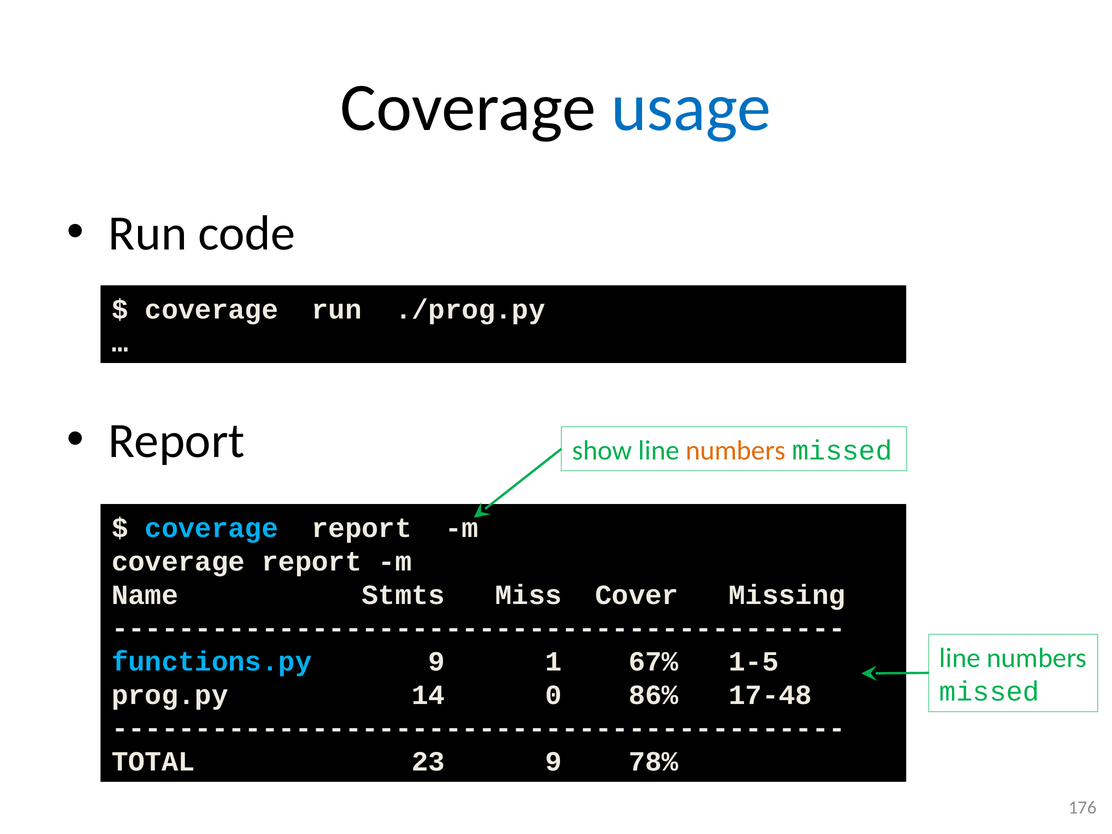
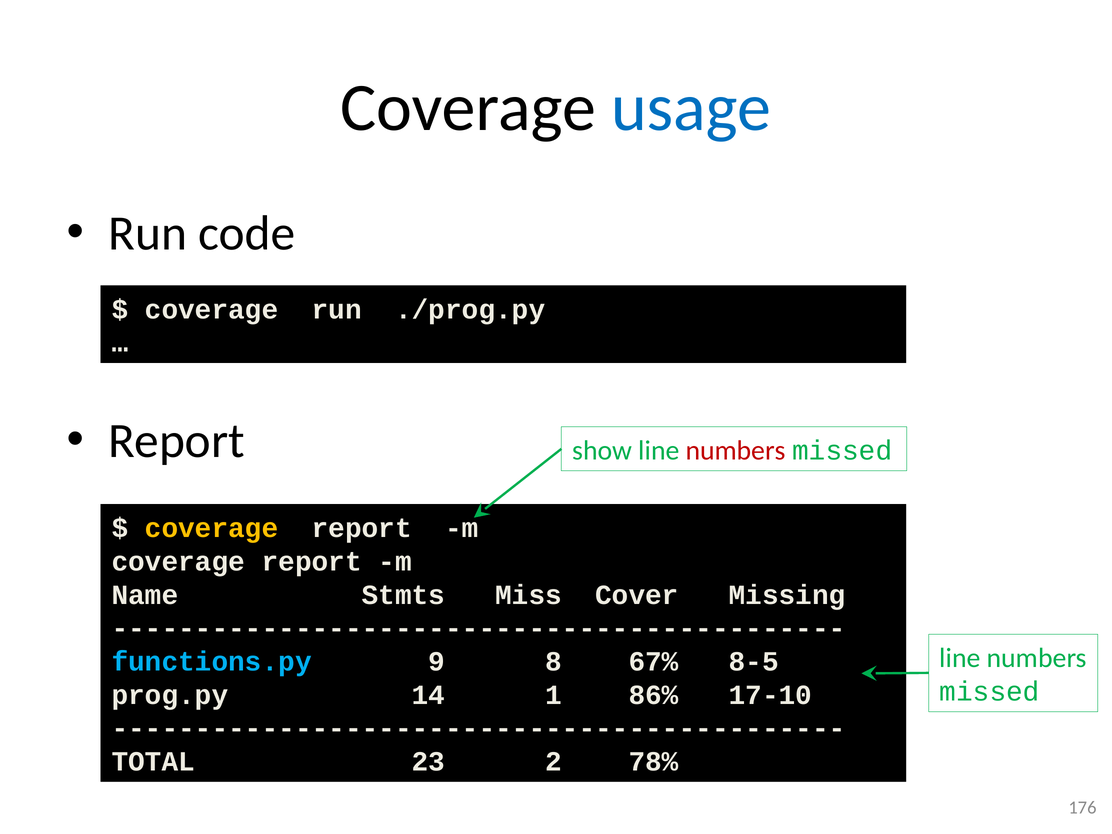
numbers at (736, 451) colour: orange -> red
coverage at (212, 528) colour: light blue -> yellow
1: 1 -> 8
1-5: 1-5 -> 8-5
0: 0 -> 1
17-48: 17-48 -> 17-10
23 9: 9 -> 2
